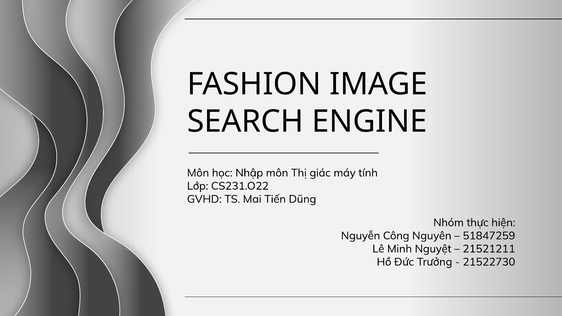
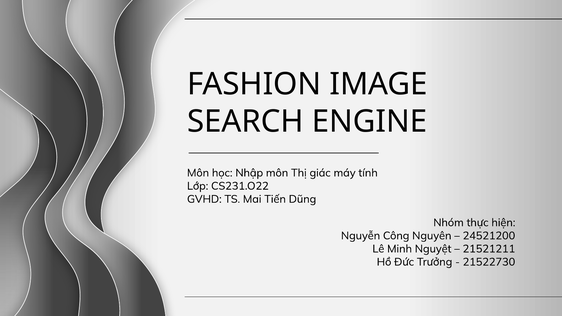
51847259: 51847259 -> 24521200
